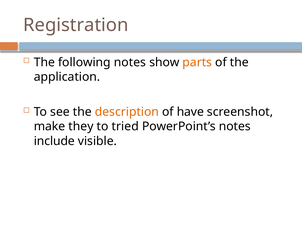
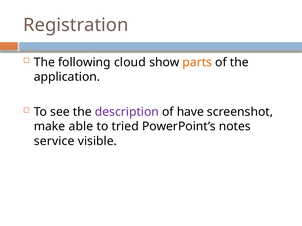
following notes: notes -> cloud
description colour: orange -> purple
they: they -> able
include: include -> service
